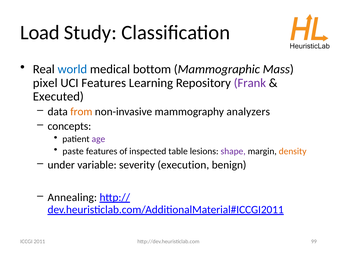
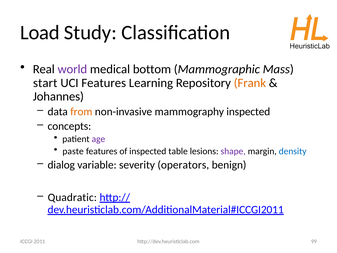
world colour: blue -> purple
pixel: pixel -> start
Frank colour: purple -> orange
Executed: Executed -> Johannes
mammography analyzers: analyzers -> inspected
density colour: orange -> blue
under: under -> dialog
execution: execution -> operators
Annealing: Annealing -> Quadratic
